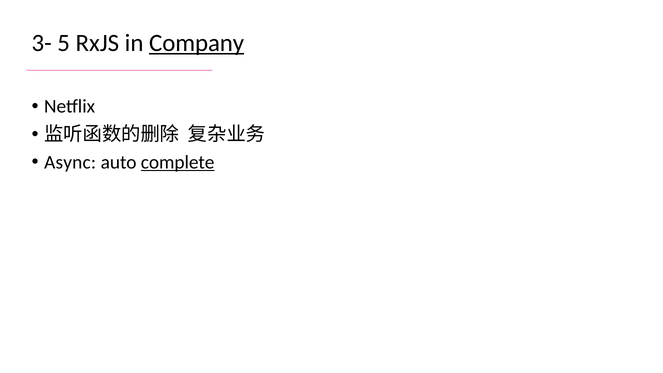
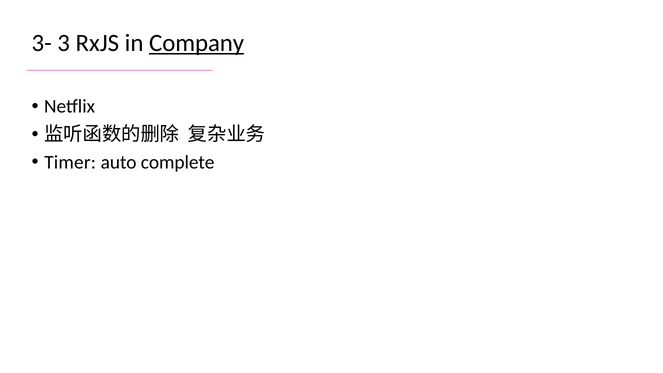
5: 5 -> 3
Async: Async -> Timer
complete underline: present -> none
